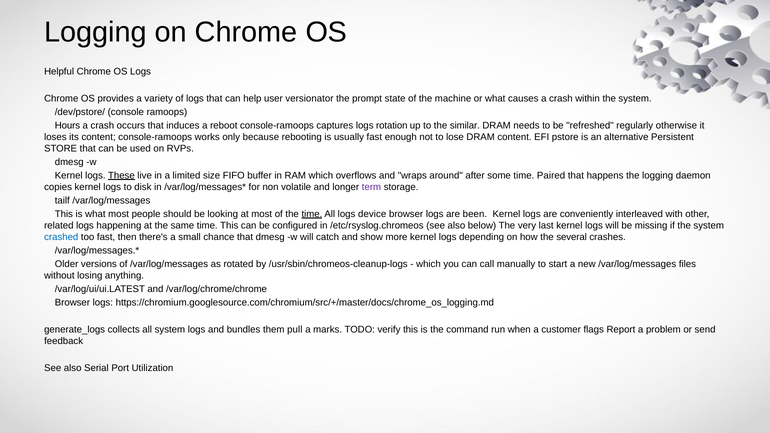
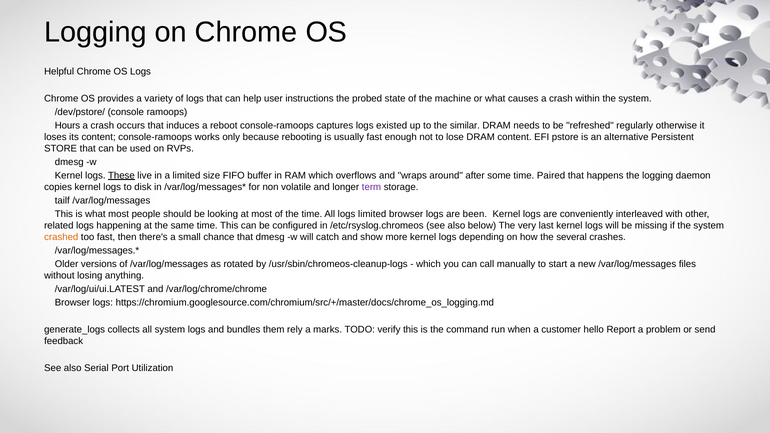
versionator: versionator -> instructions
prompt: prompt -> probed
rotation: rotation -> existed
time at (312, 214) underline: present -> none
logs device: device -> limited
crashed colour: blue -> orange
pull: pull -> rely
flags: flags -> hello
